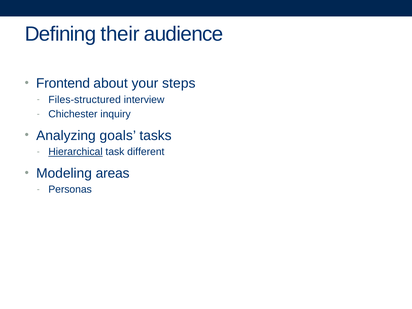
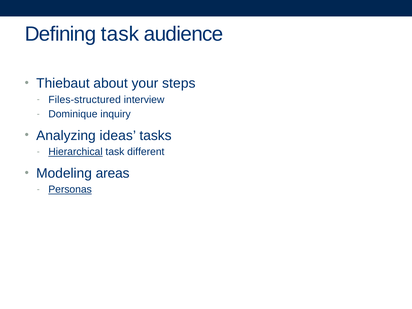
Defining their: their -> task
Frontend: Frontend -> Thiebaut
Chichester: Chichester -> Dominique
goals: goals -> ideas
Personas underline: none -> present
